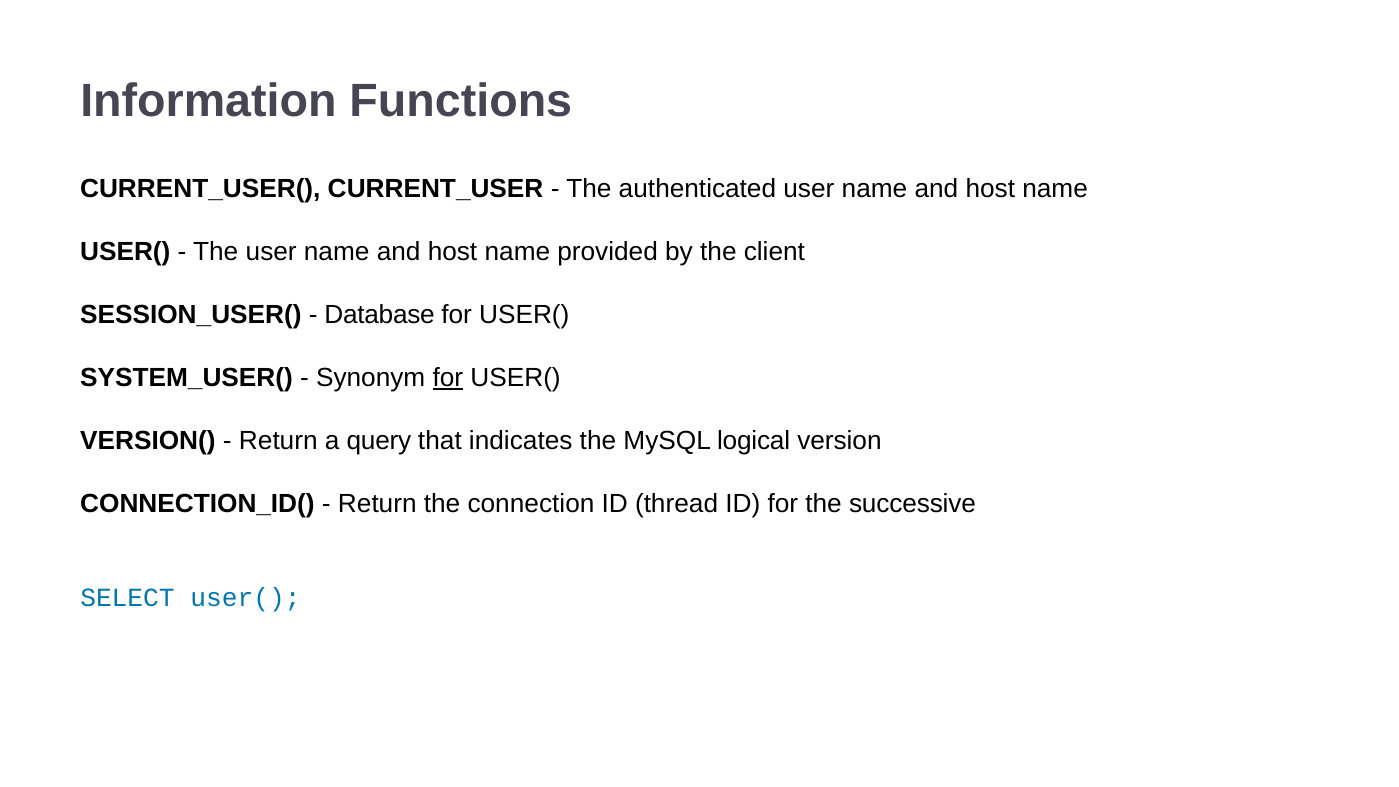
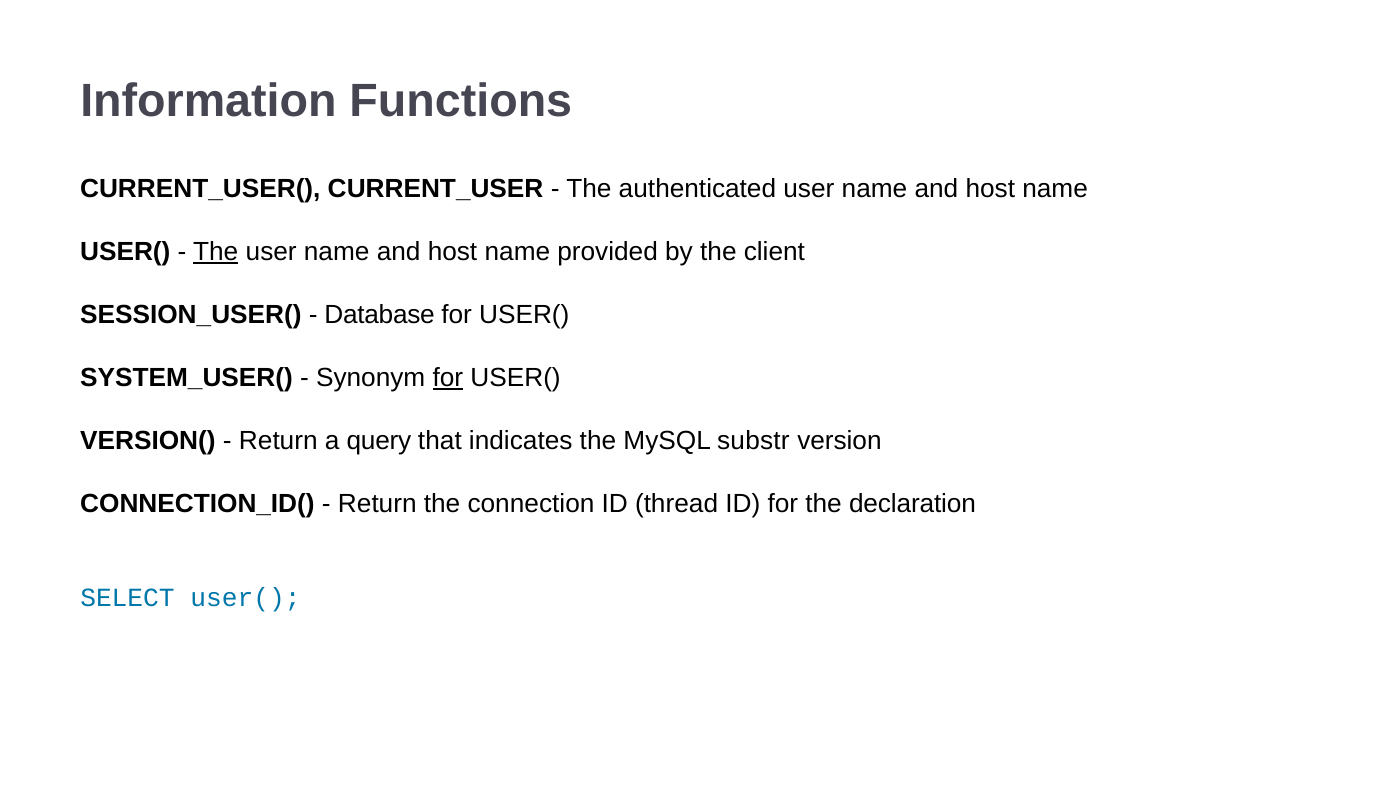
The at (216, 252) underline: none -> present
logical: logical -> substr
successive: successive -> declaration
